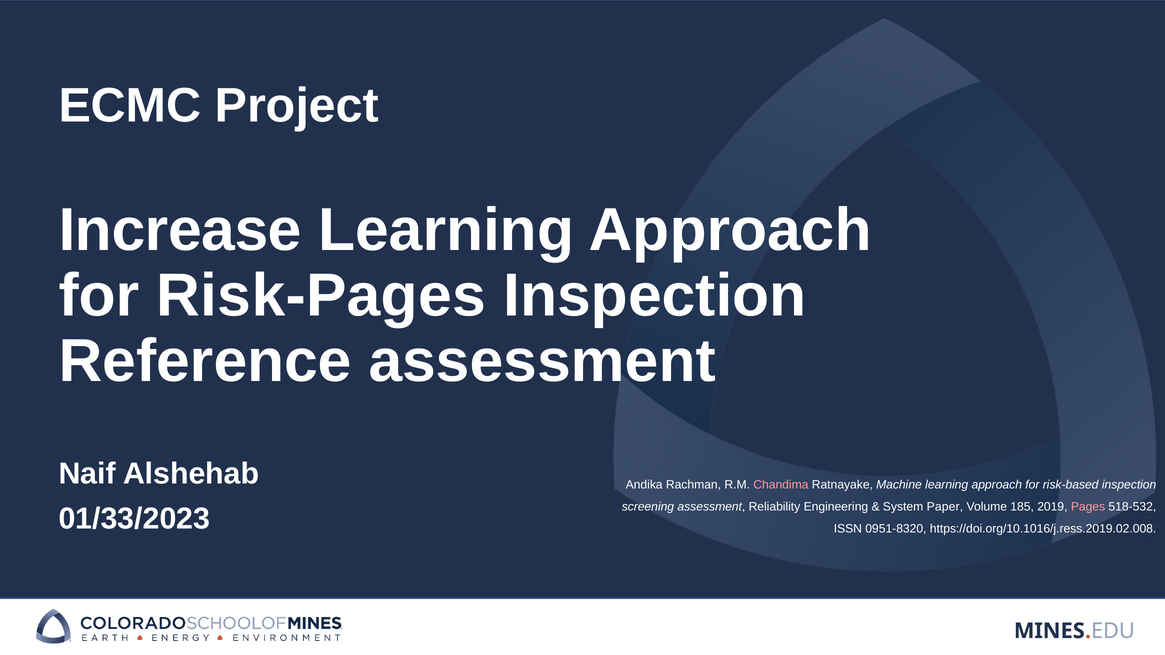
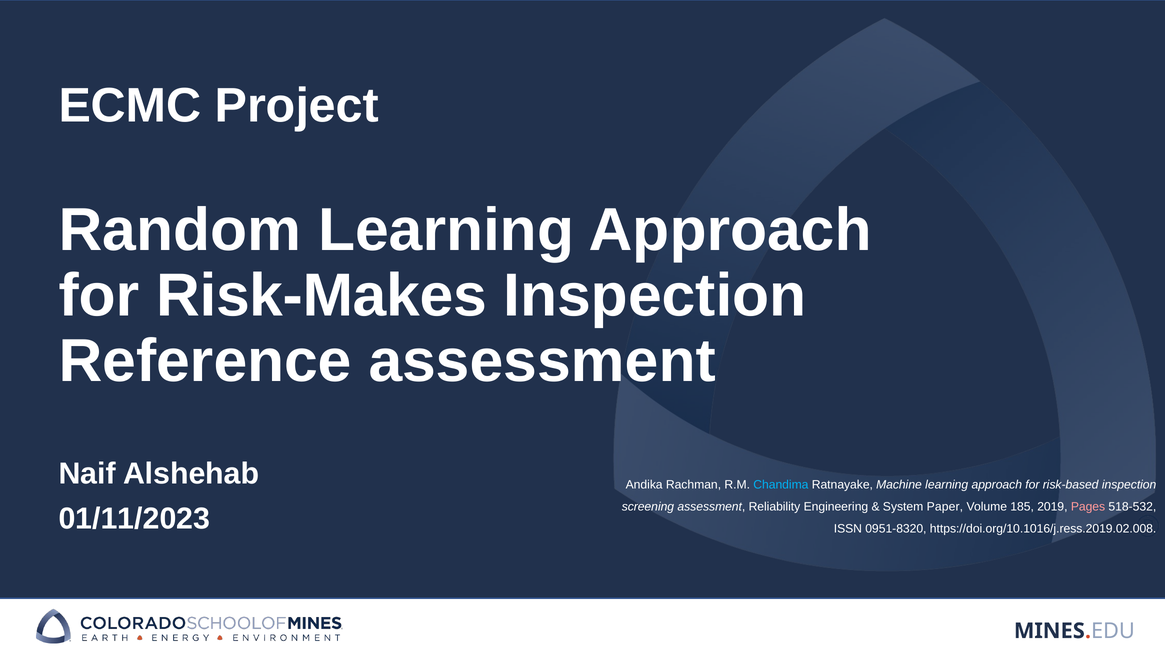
Increase: Increase -> Random
Risk-Pages: Risk-Pages -> Risk-Makes
Chandima colour: pink -> light blue
01/33/2023: 01/33/2023 -> 01/11/2023
